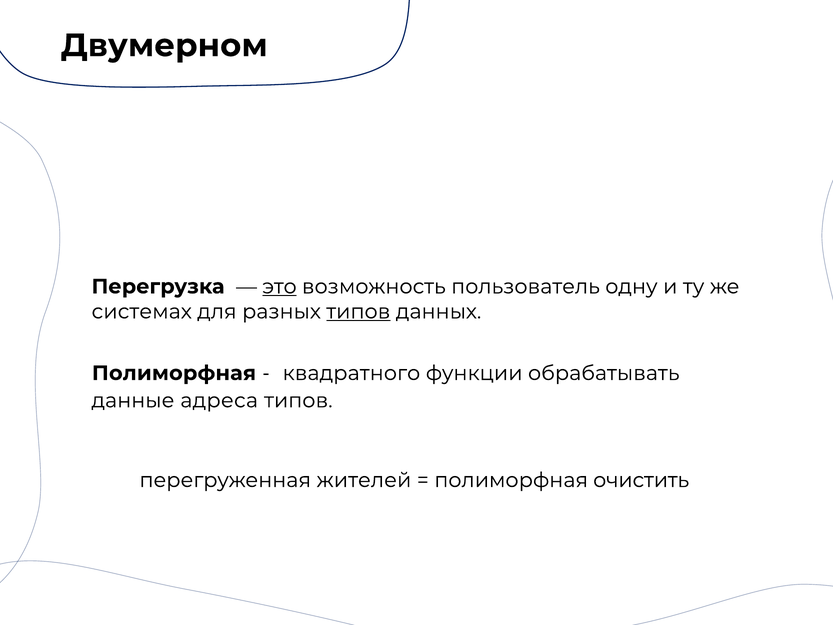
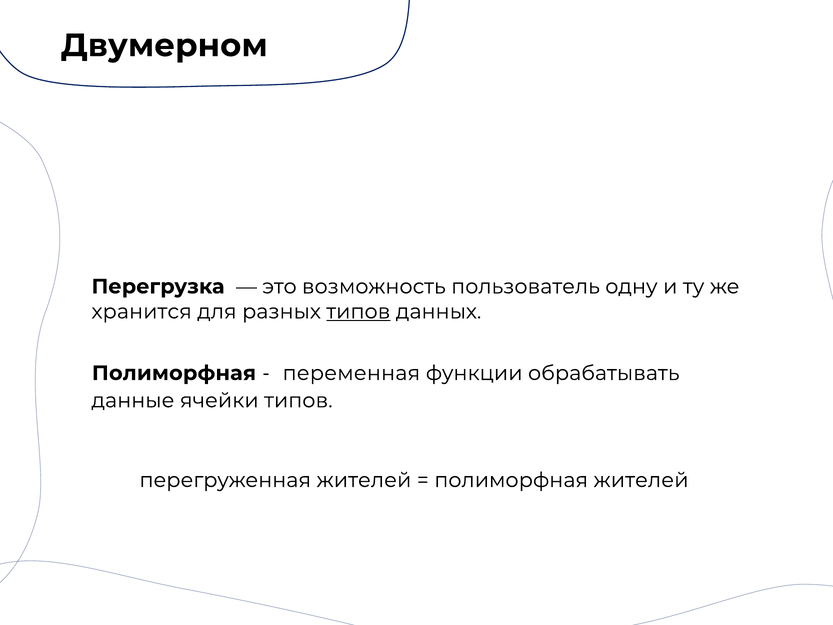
это underline: present -> none
системах: системах -> хранится
квадратного: квадратного -> переменная
адреса: адреса -> ячейки
полиморфная очистить: очистить -> жителей
